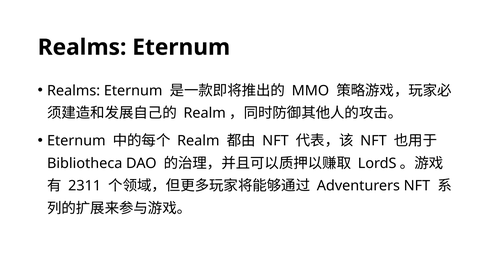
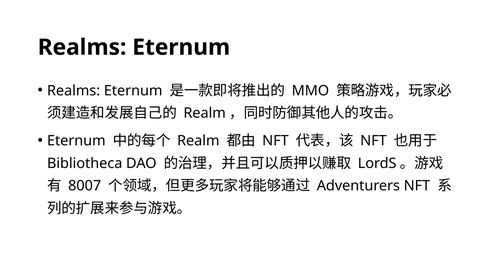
2311: 2311 -> 8007
